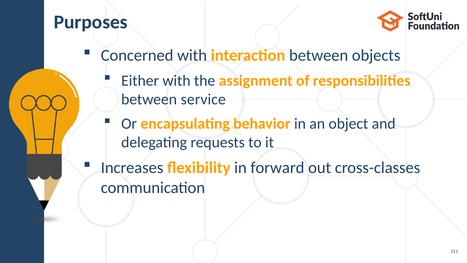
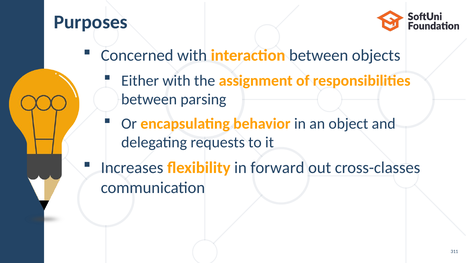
service: service -> parsing
